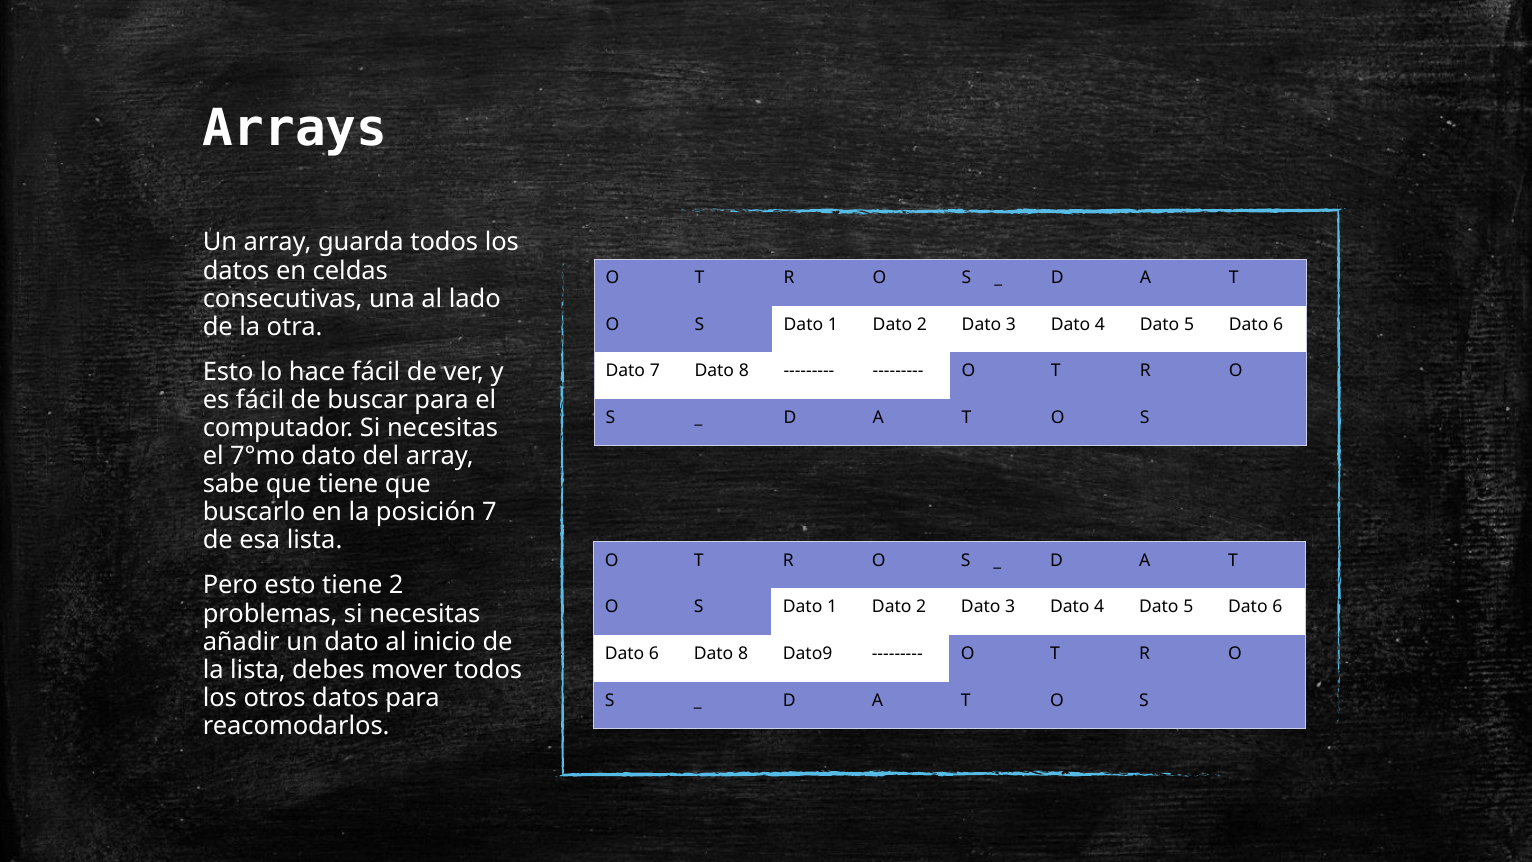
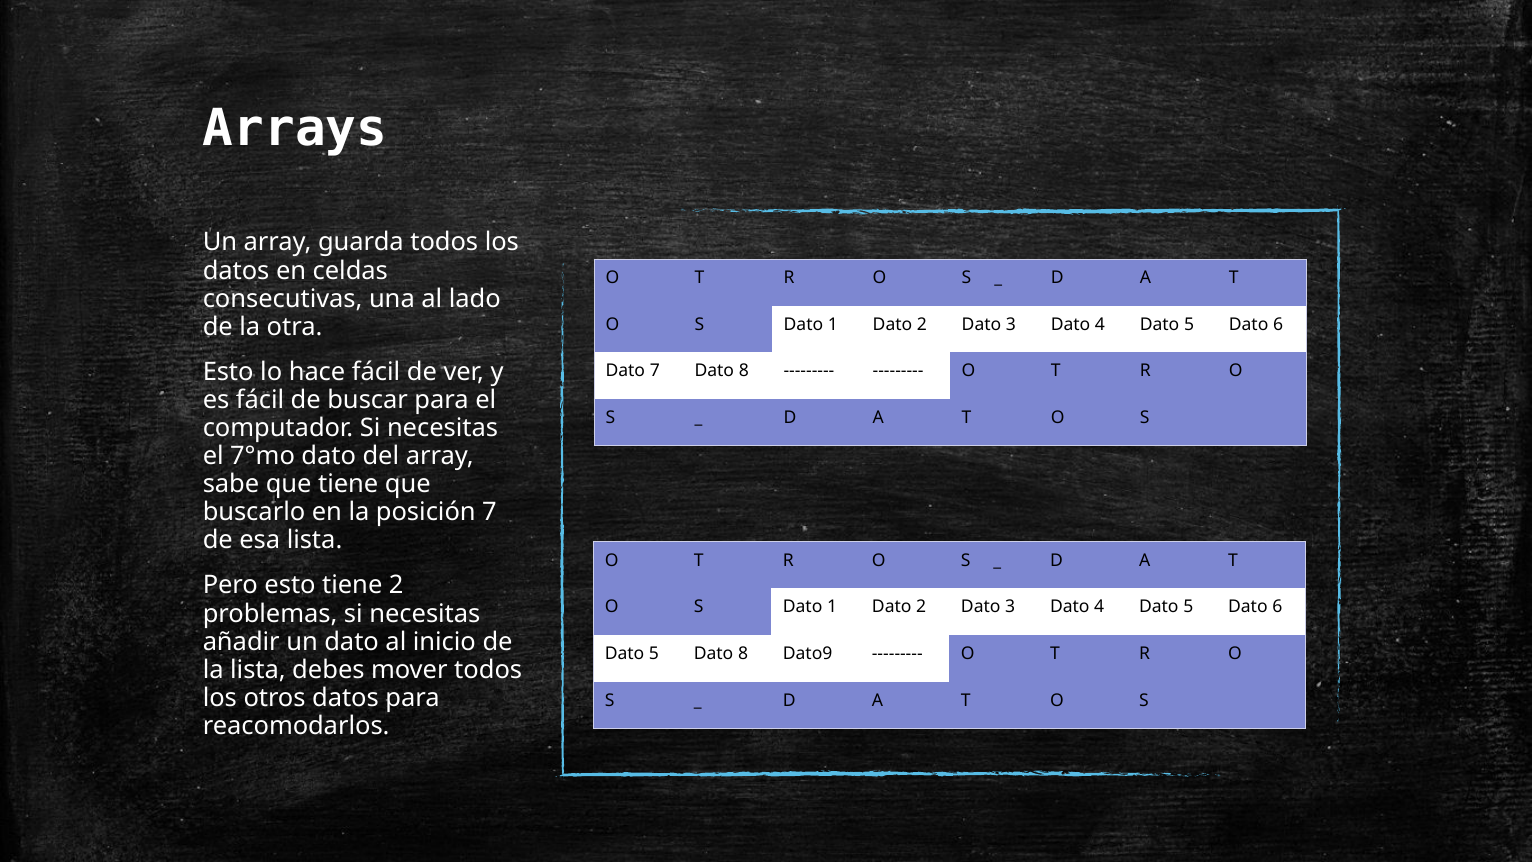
6 at (654, 654): 6 -> 5
